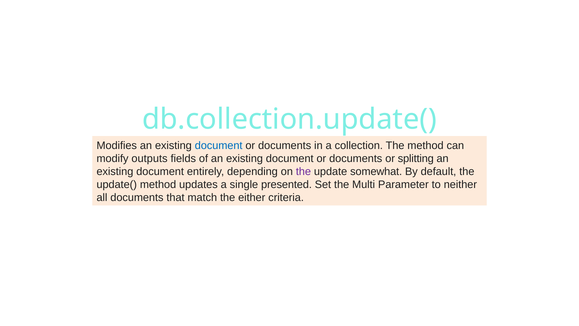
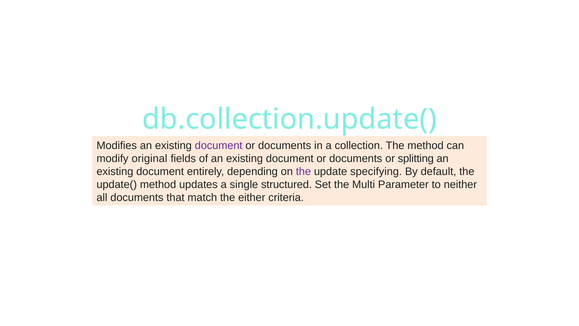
document at (219, 145) colour: blue -> purple
outputs: outputs -> original
somewhat: somewhat -> specifying
presented: presented -> structured
